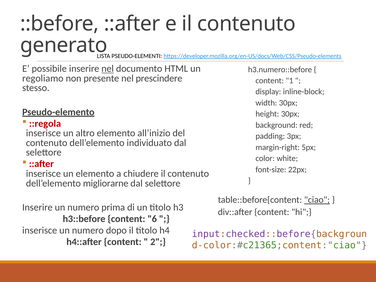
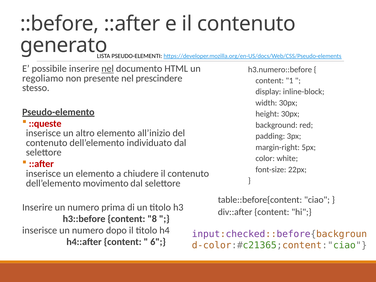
::regola: ::regola -> ::queste
migliorarne: migliorarne -> movimento
ciao underline: present -> none
6: 6 -> 8
2: 2 -> 6
